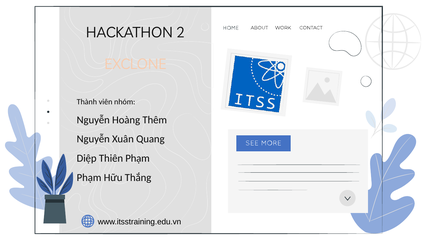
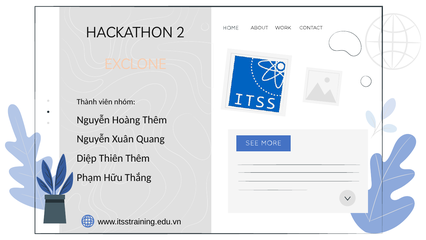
Thiên Phạm: Phạm -> Thêm
